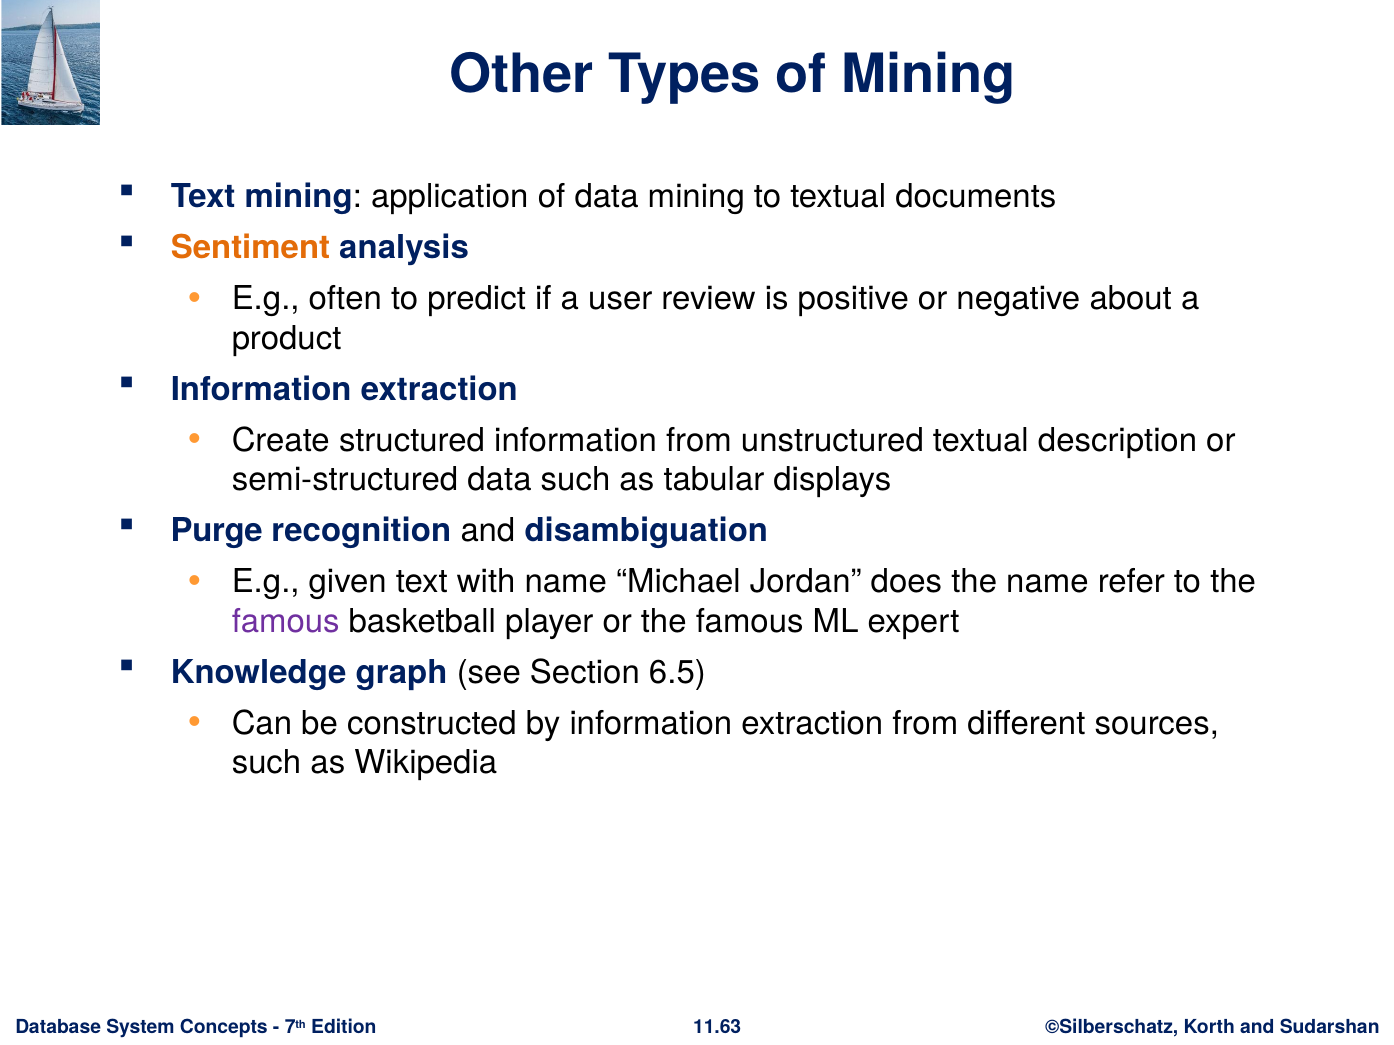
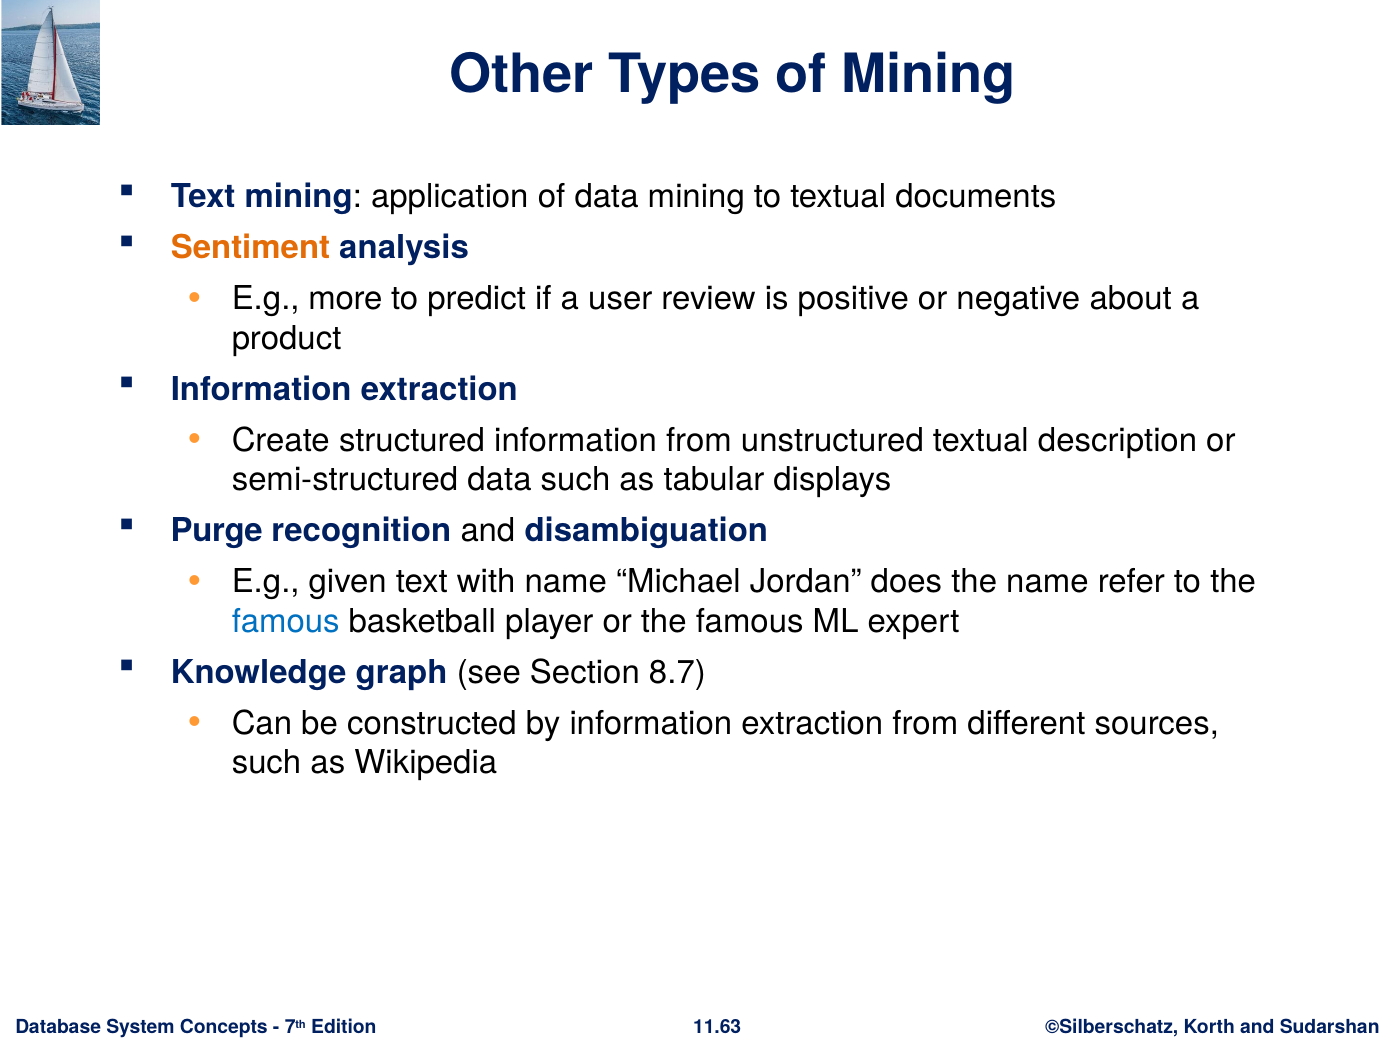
often: often -> more
famous at (286, 622) colour: purple -> blue
6.5: 6.5 -> 8.7
